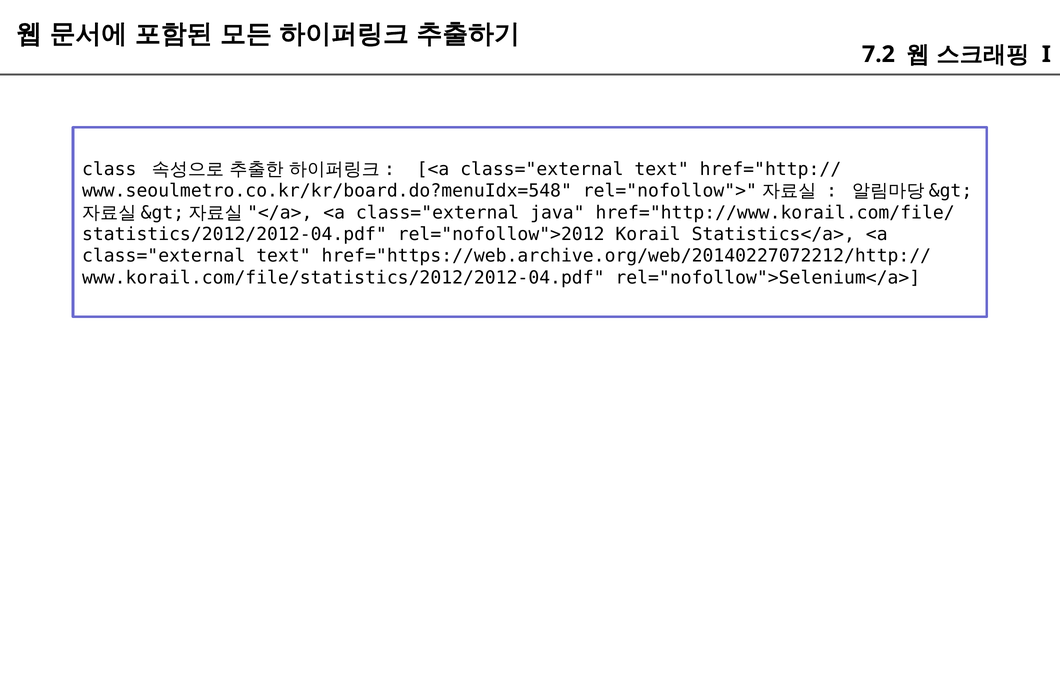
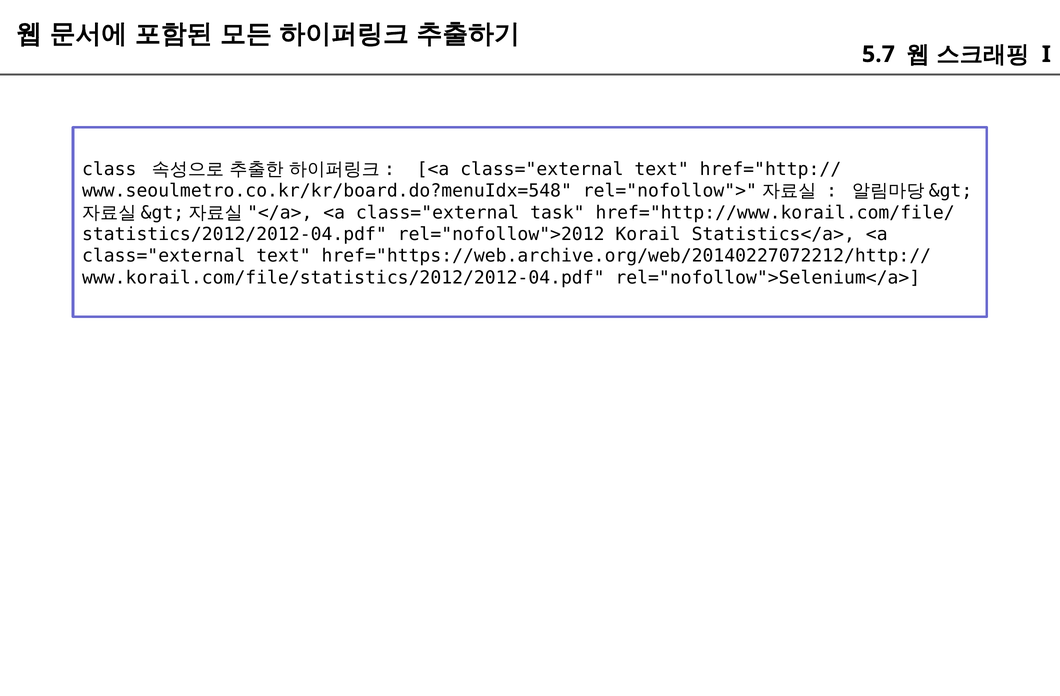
7.2: 7.2 -> 5.7
java: java -> task
